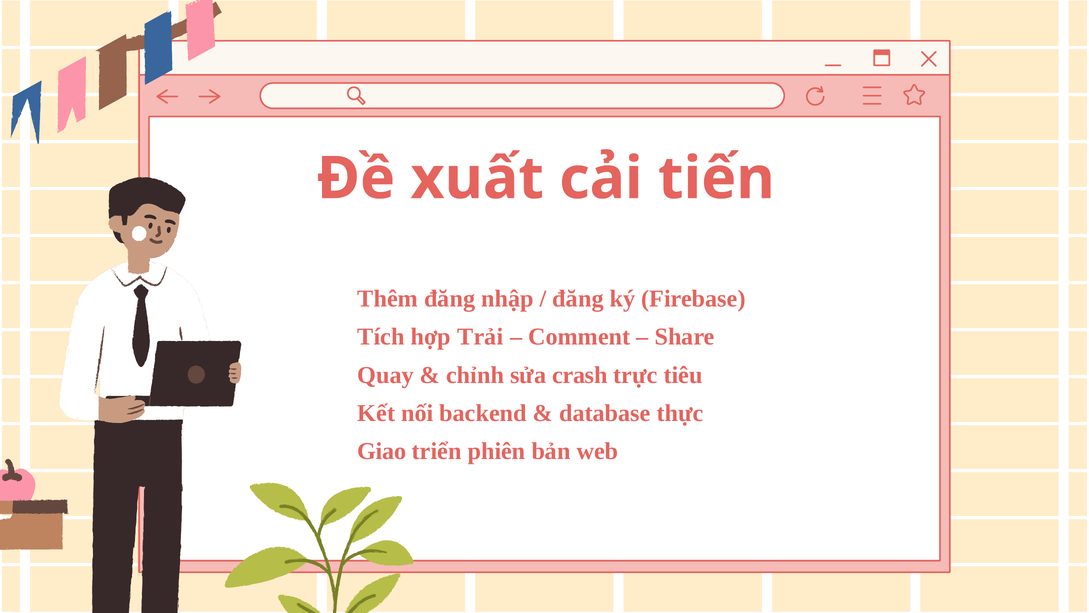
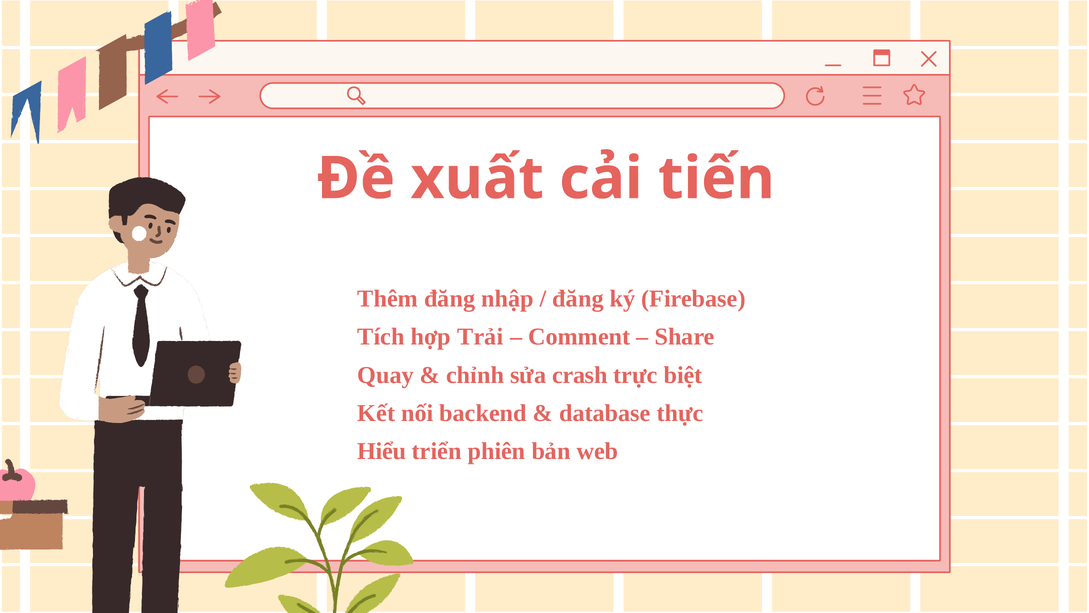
tiêu: tiêu -> biệt
Giao: Giao -> Hiểu
